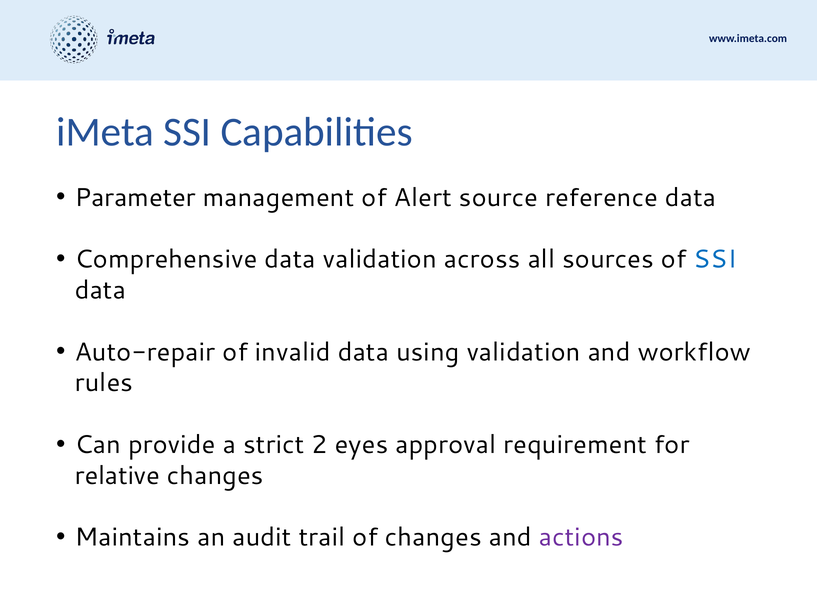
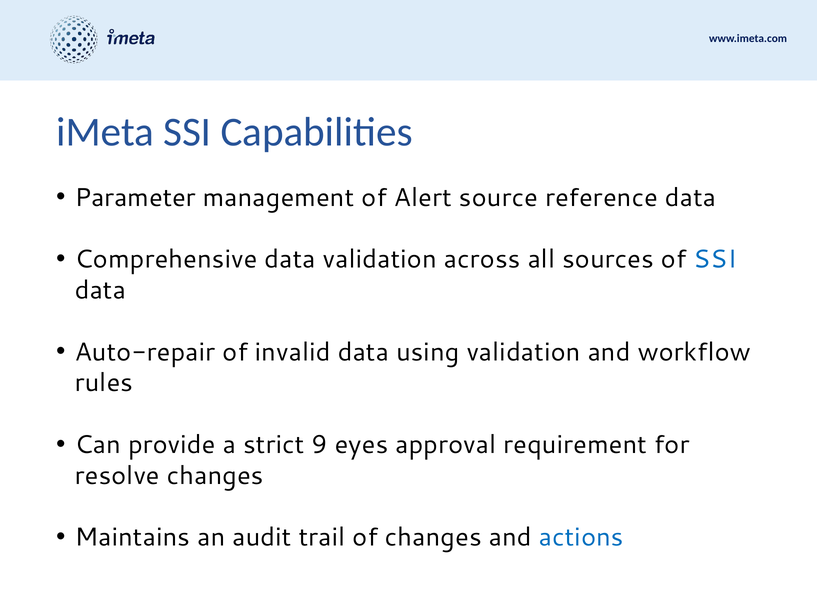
2: 2 -> 9
relative: relative -> resolve
actions colour: purple -> blue
